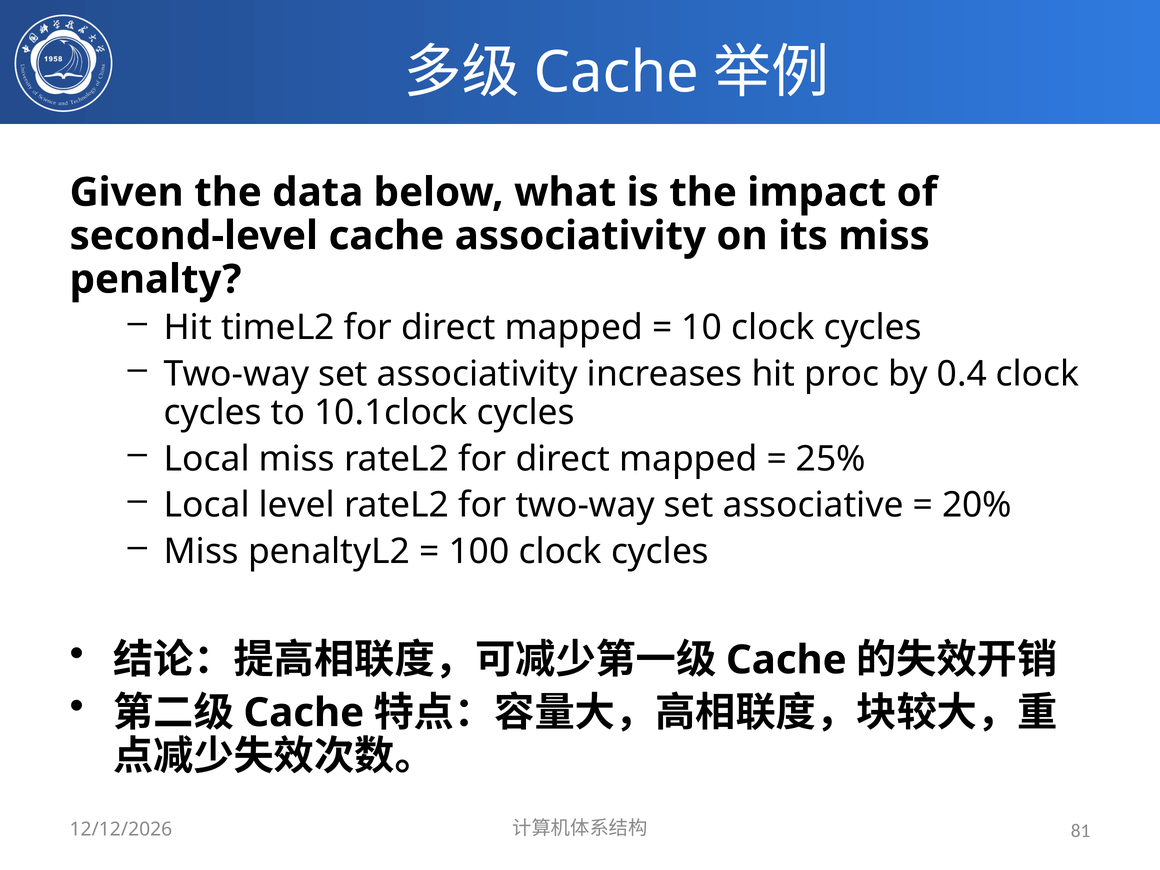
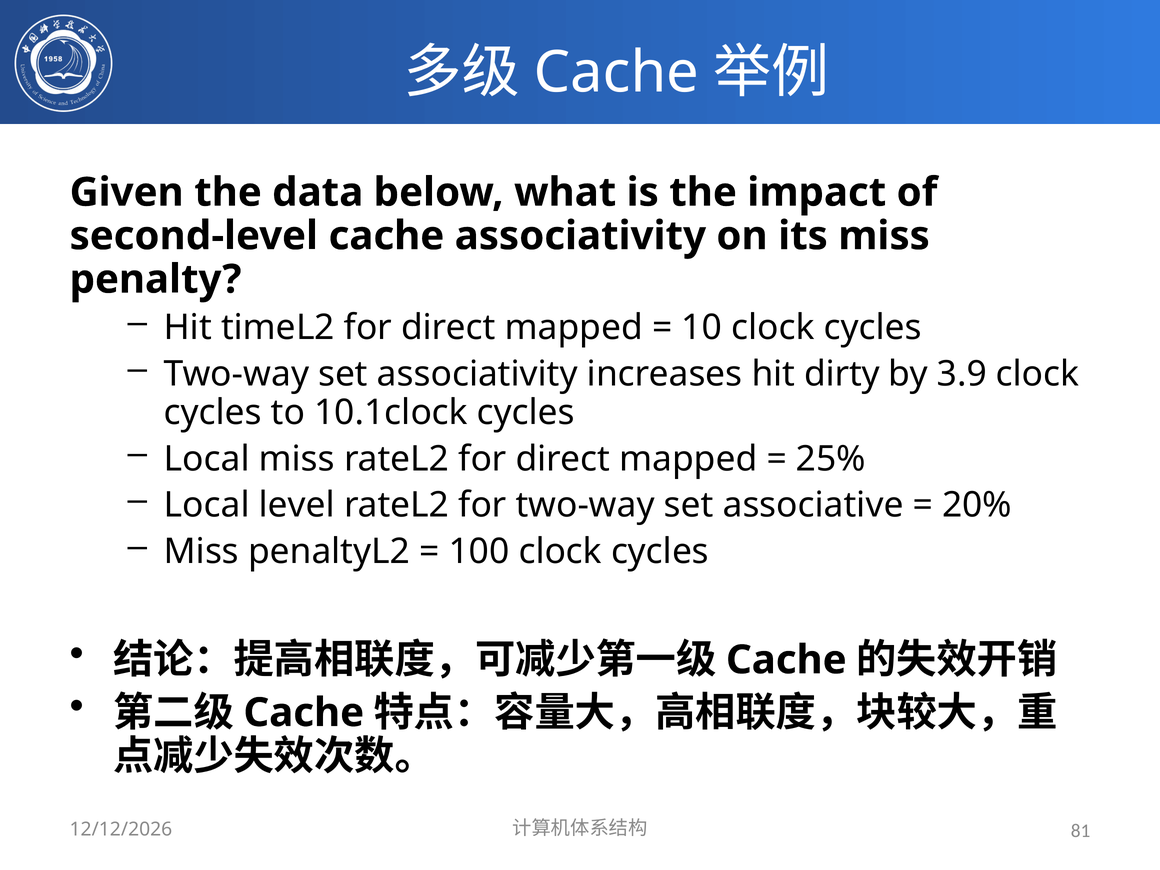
proc: proc -> dirty
0.4: 0.4 -> 3.9
